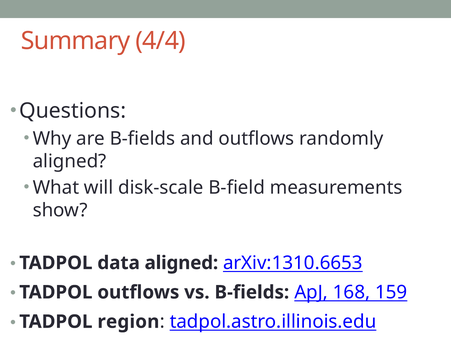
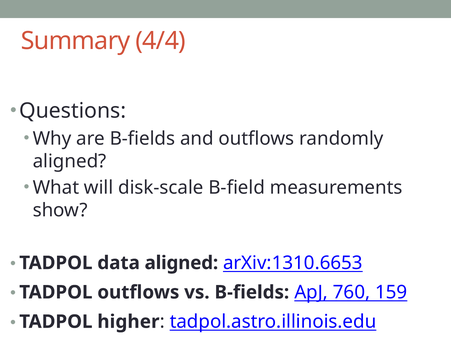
168: 168 -> 760
region: region -> higher
